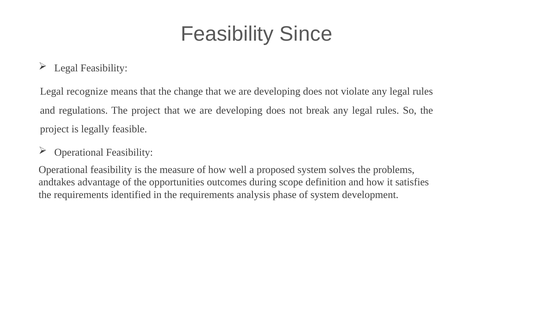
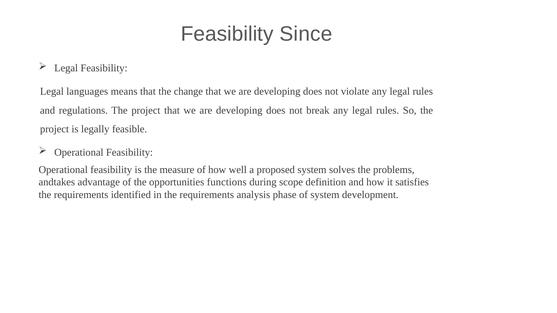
recognize: recognize -> languages
outcomes: outcomes -> functions
